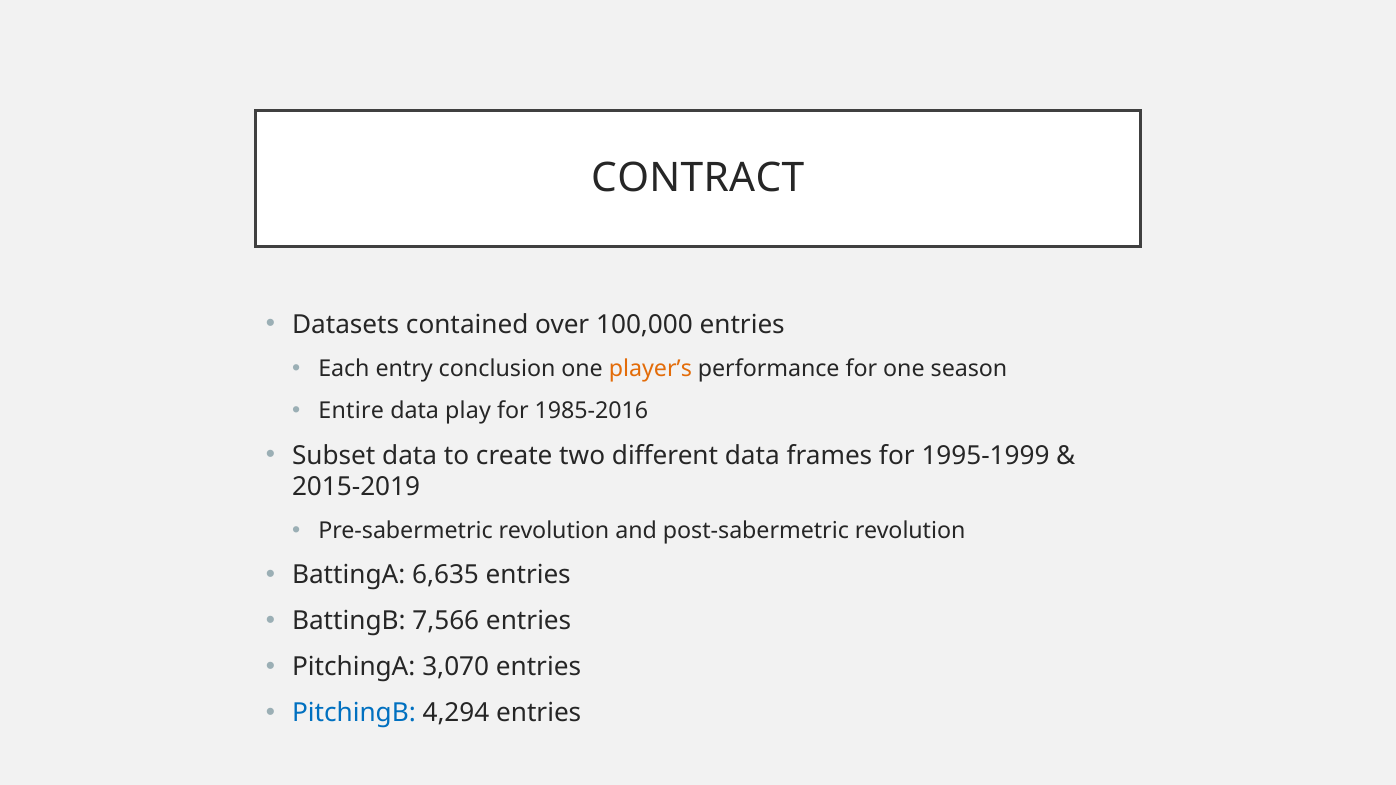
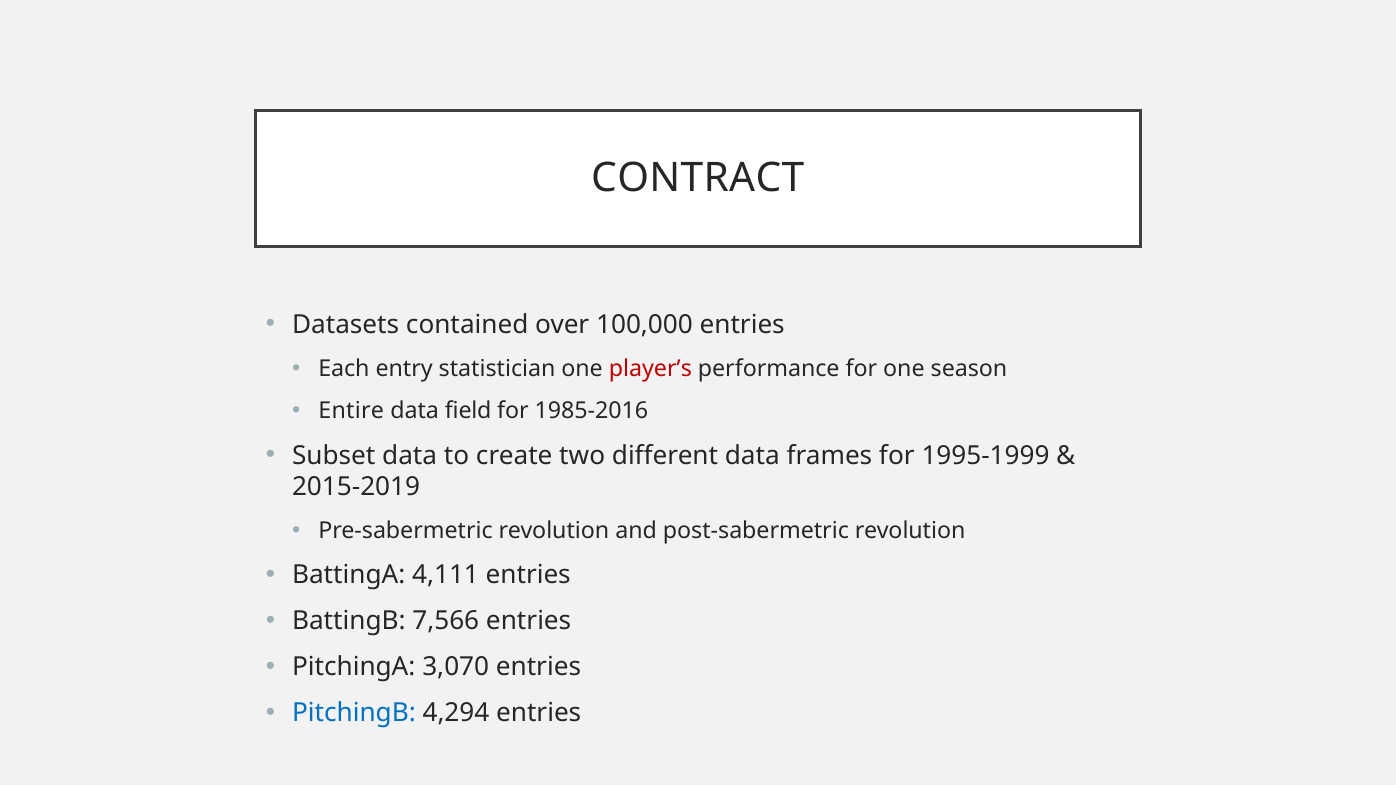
conclusion: conclusion -> statistician
player’s colour: orange -> red
play: play -> field
6,635: 6,635 -> 4,111
